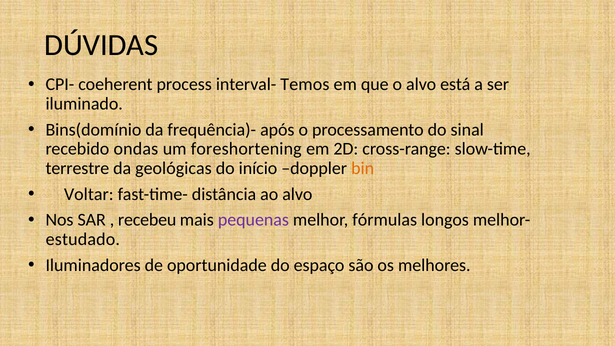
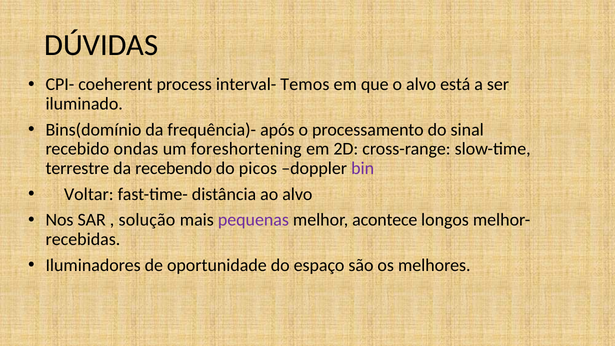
geológicas: geológicas -> recebendo
início: início -> picos
bin colour: orange -> purple
recebeu: recebeu -> solução
fórmulas: fórmulas -> acontece
estudado: estudado -> recebidas
